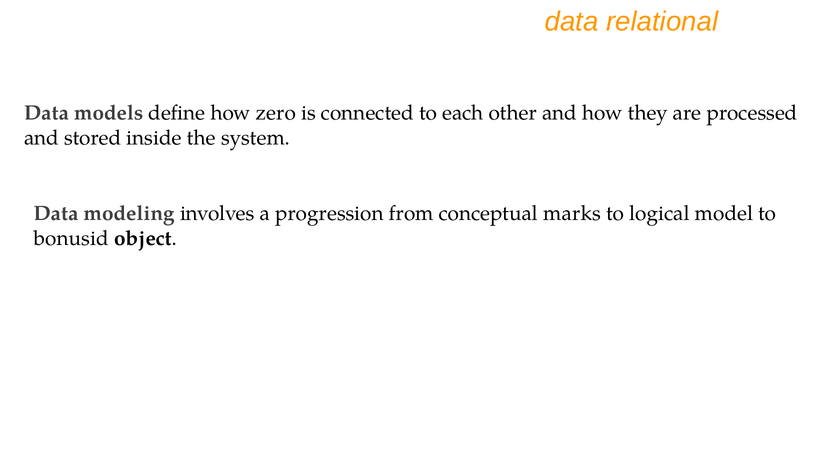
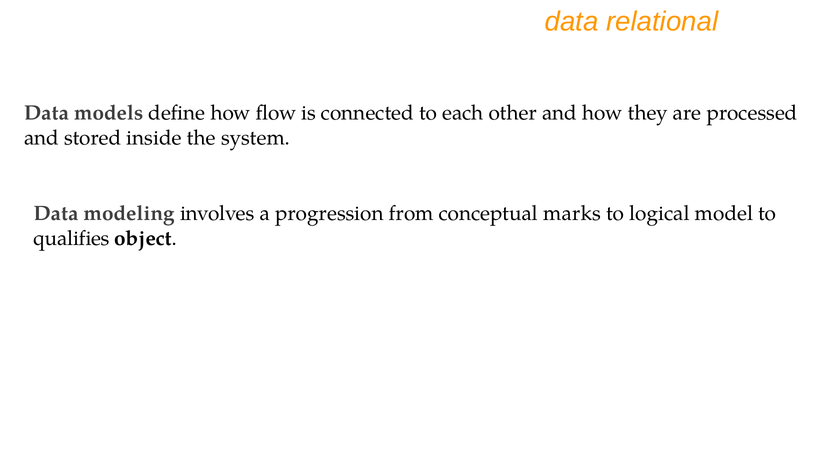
zero: zero -> flow
bonusid: bonusid -> qualifies
